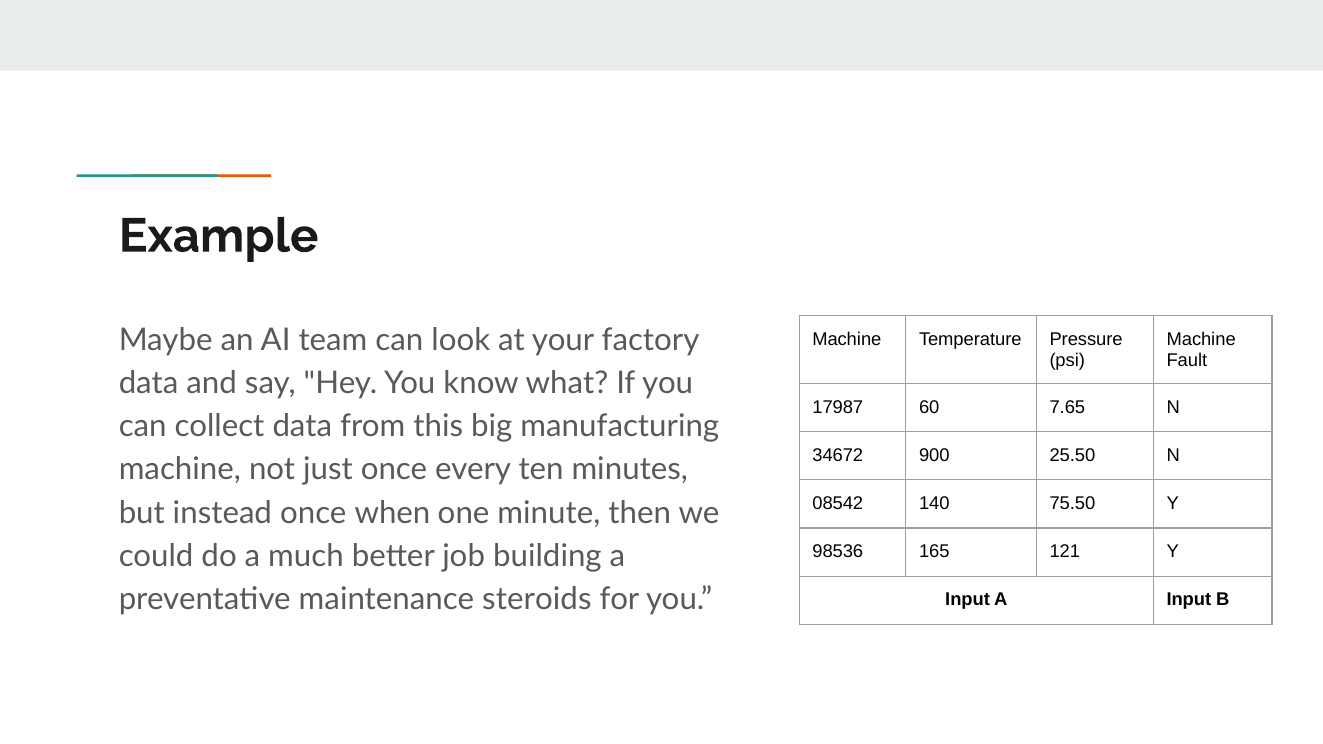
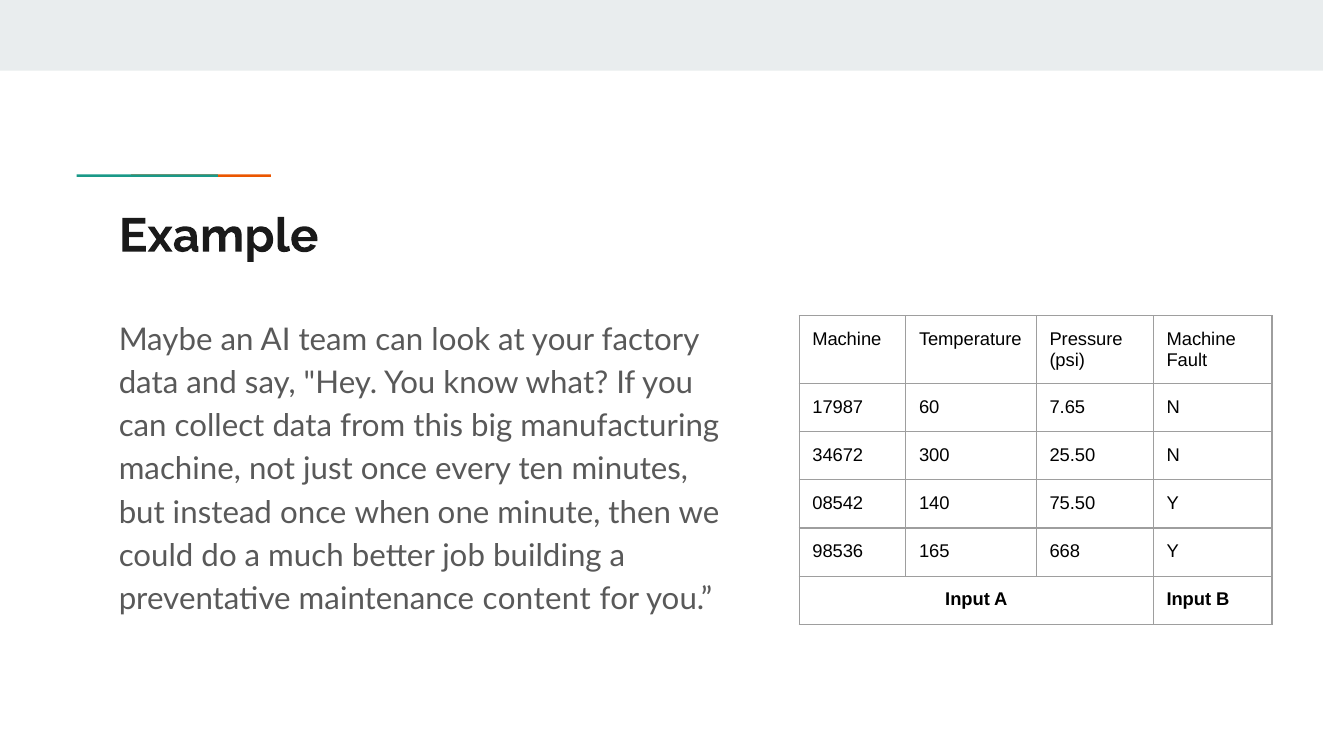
900: 900 -> 300
121: 121 -> 668
steroids: steroids -> content
